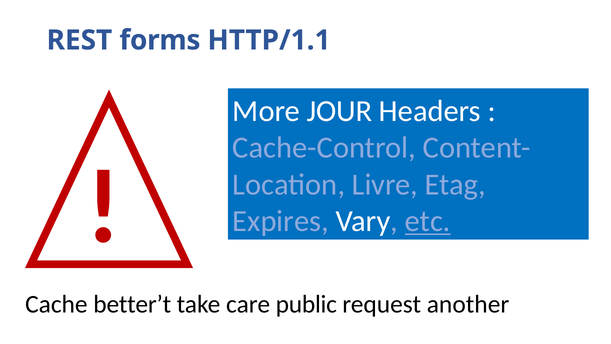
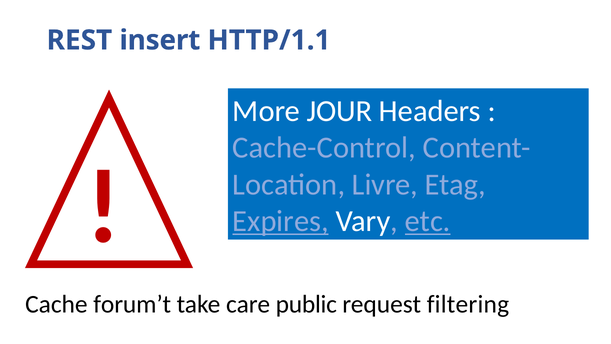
forms: forms -> insert
Expires underline: none -> present
better’t: better’t -> forum’t
another: another -> filtering
